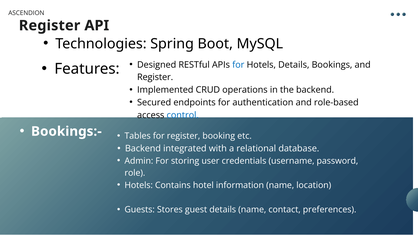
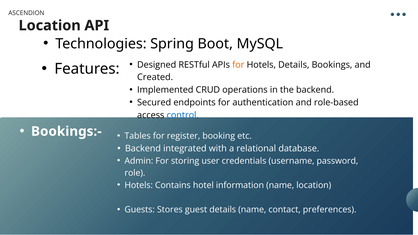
Register at (50, 26): Register -> Location
for at (238, 65) colour: blue -> orange
Register at (155, 77): Register -> Created
